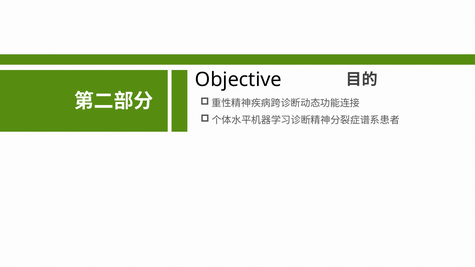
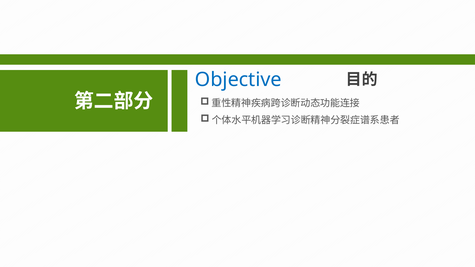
Objective colour: black -> blue
